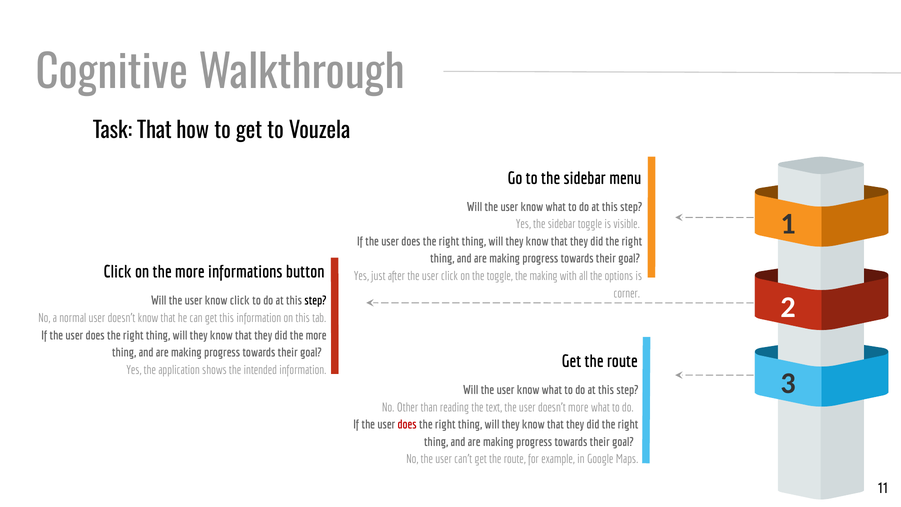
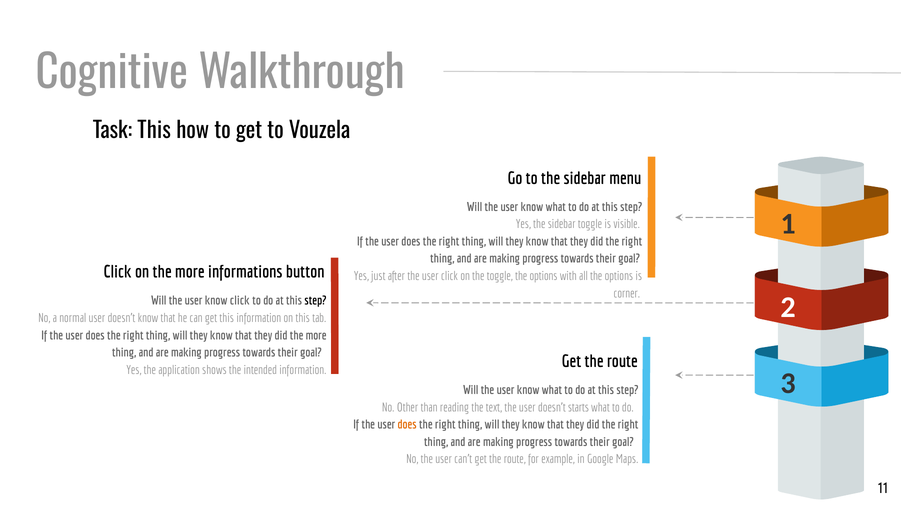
Task That: That -> This
toggle the making: making -> options
doesn’t more: more -> starts
does at (407, 425) colour: red -> orange
